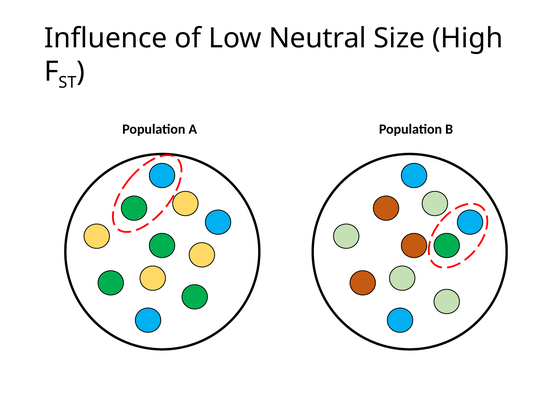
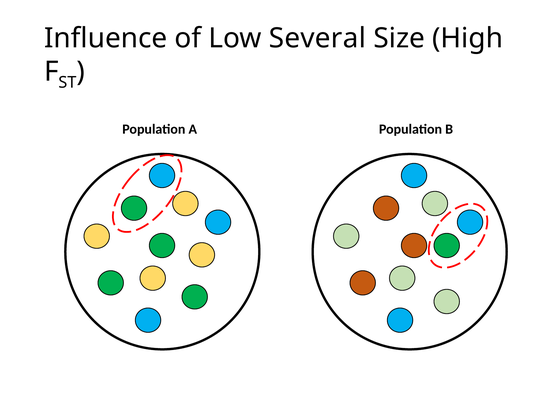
Neutral: Neutral -> Several
